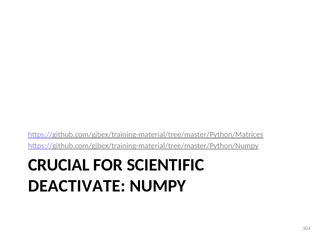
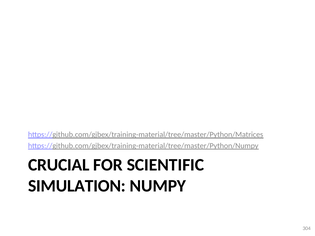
DEACTIVATE: DEACTIVATE -> SIMULATION
